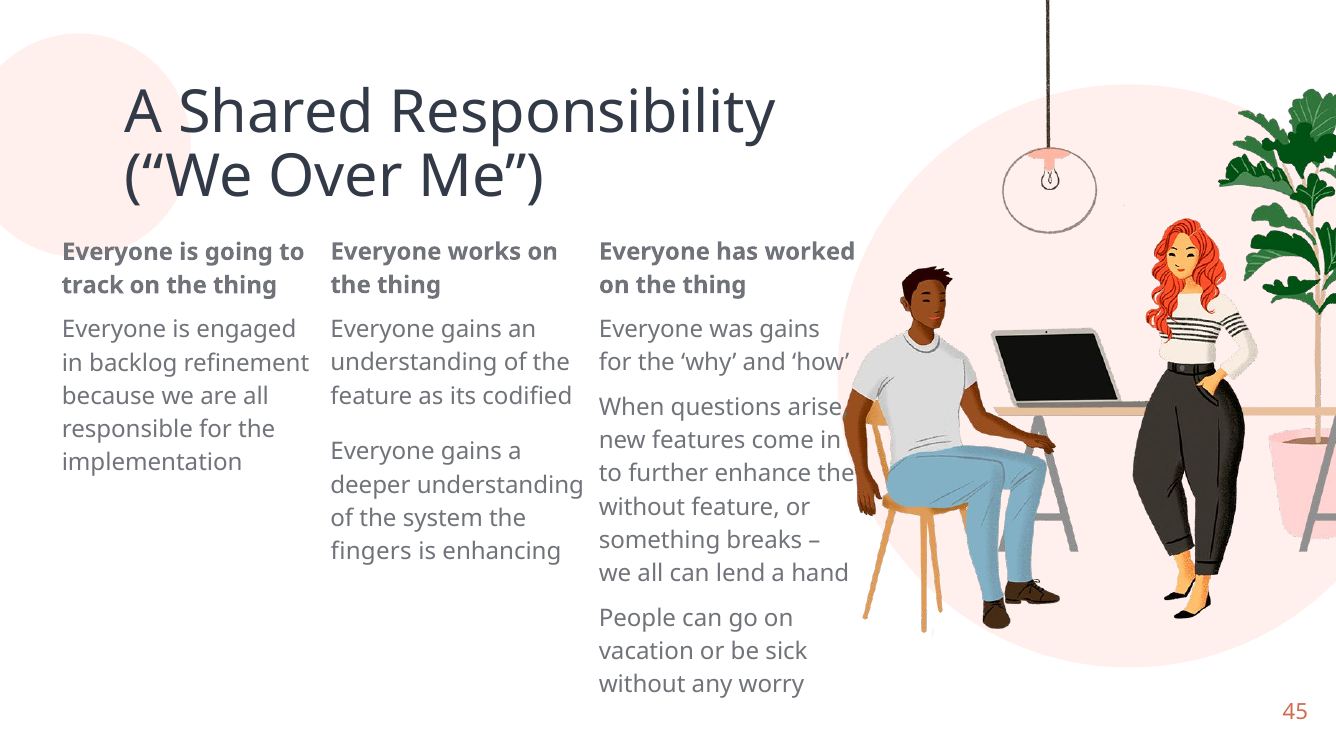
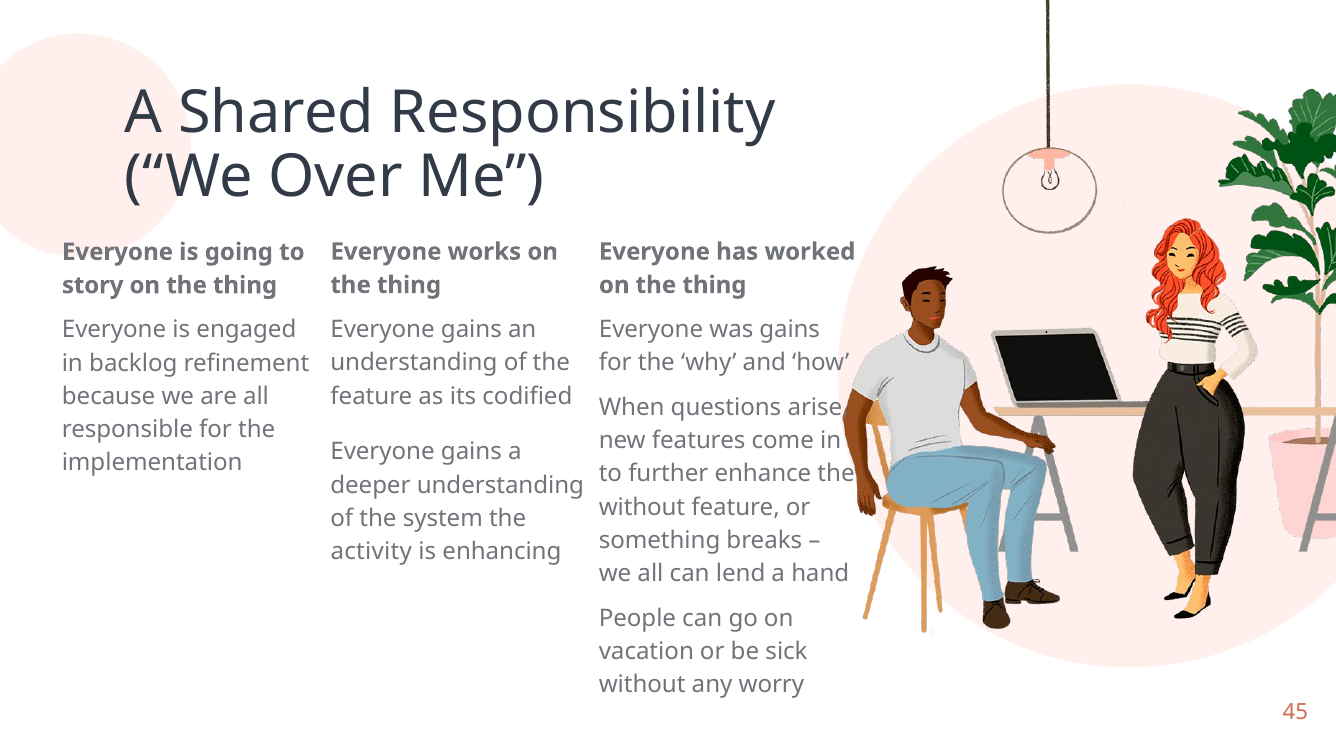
track: track -> story
fingers: fingers -> activity
